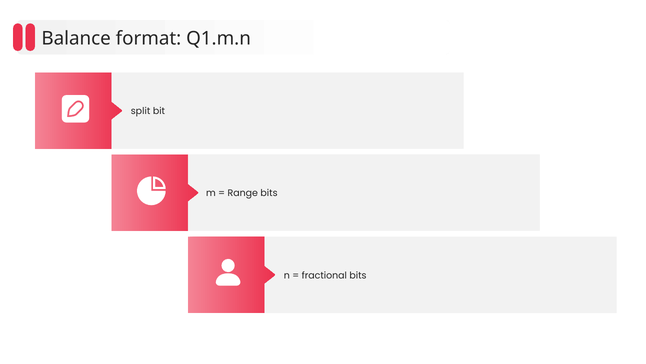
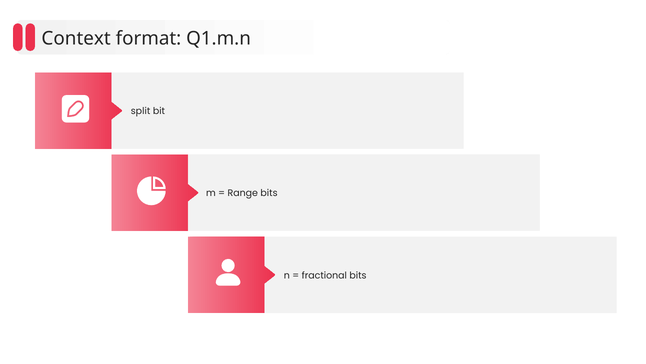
Balance: Balance -> Context
